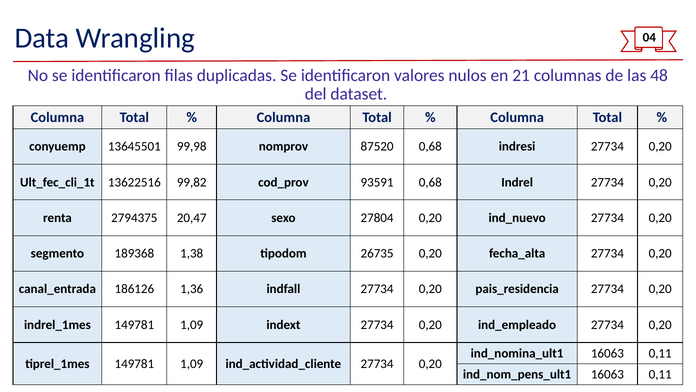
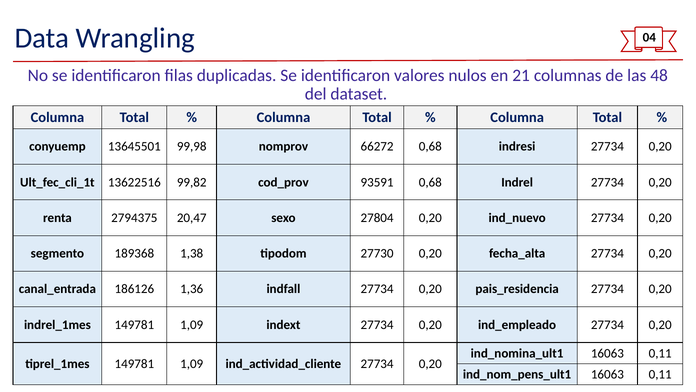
87520: 87520 -> 66272
26735: 26735 -> 27730
